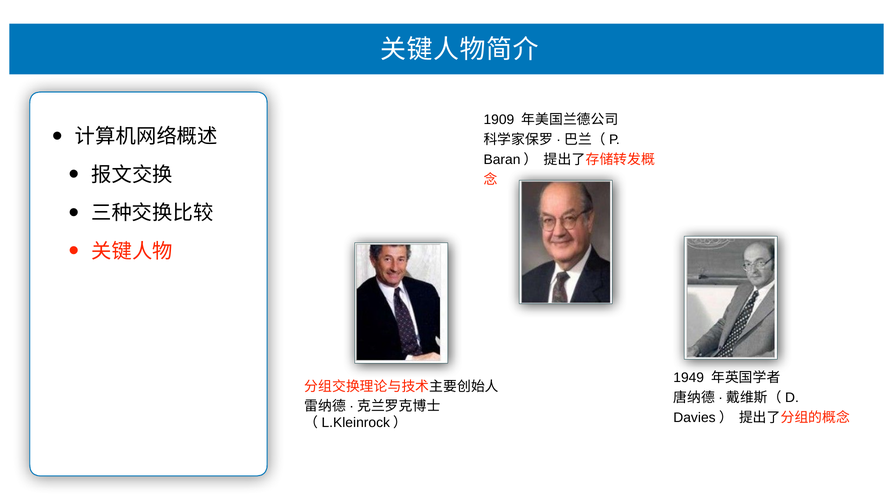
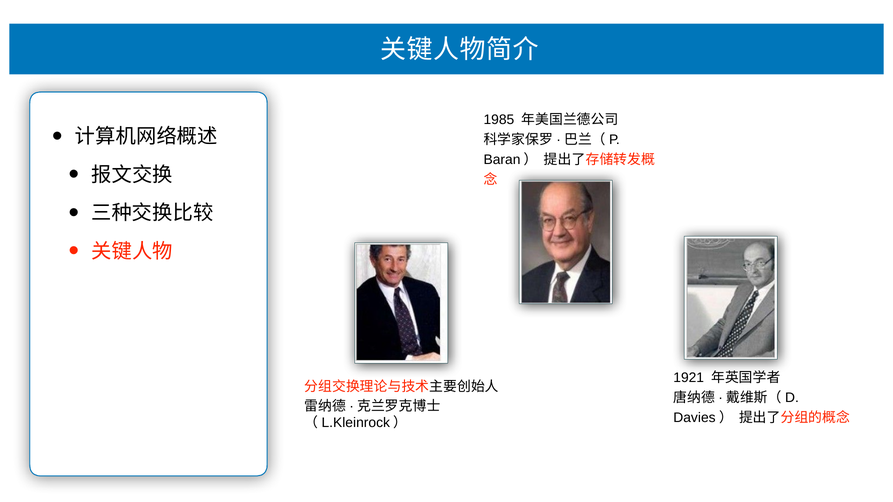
1909: 1909 -> 1985
1949: 1949 -> 1921
